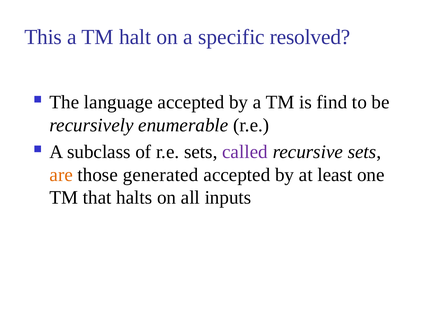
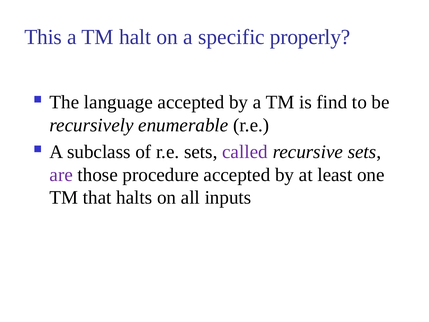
resolved: resolved -> properly
are colour: orange -> purple
generated: generated -> procedure
